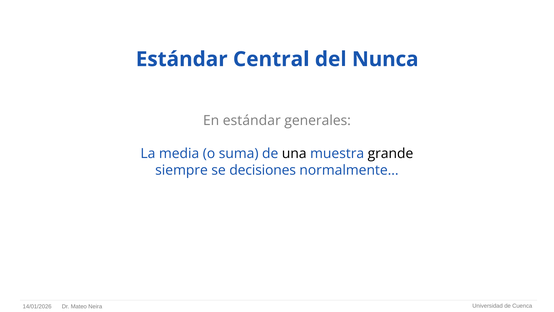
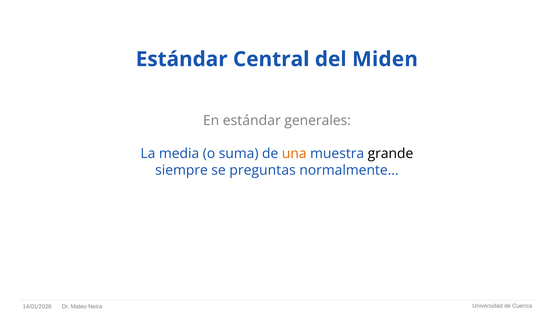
Nunca: Nunca -> Miden
una colour: black -> orange
decisiones: decisiones -> preguntas
